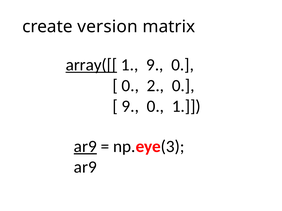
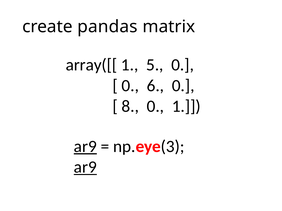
version: version -> pandas
array([[ underline: present -> none
1 9: 9 -> 5
2: 2 -> 6
9 at (130, 106): 9 -> 8
ar9 at (85, 167) underline: none -> present
